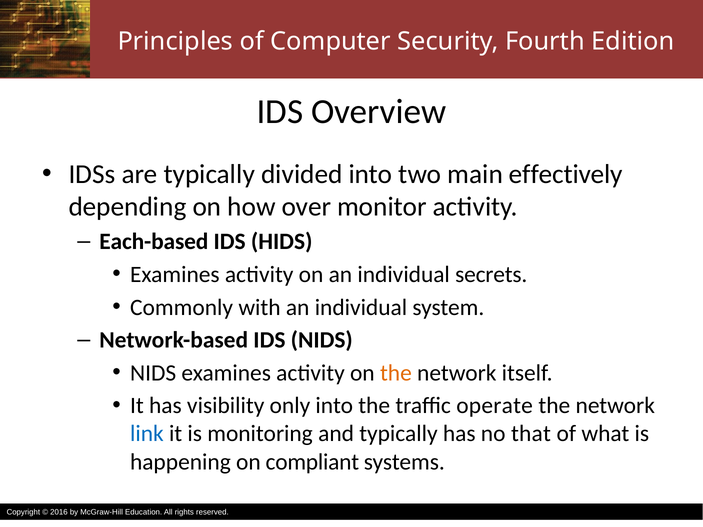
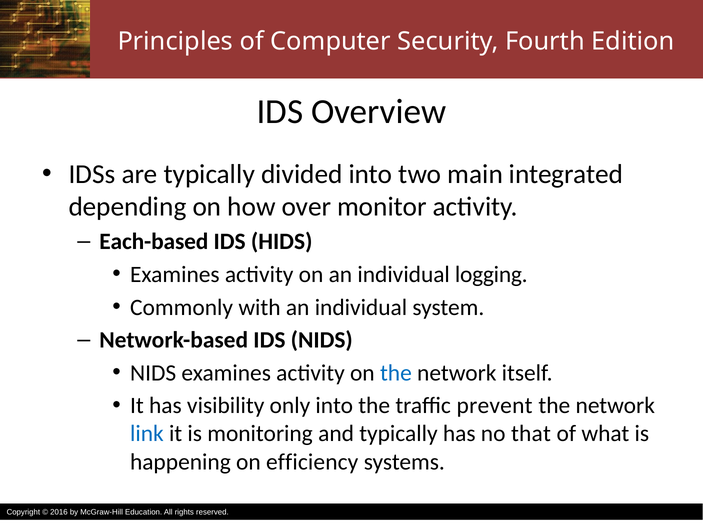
effectively: effectively -> integrated
secrets: secrets -> logging
the at (396, 373) colour: orange -> blue
operate: operate -> prevent
compliant: compliant -> efficiency
